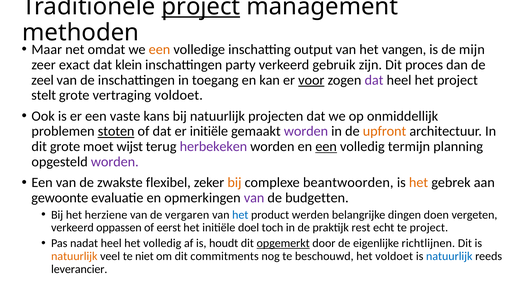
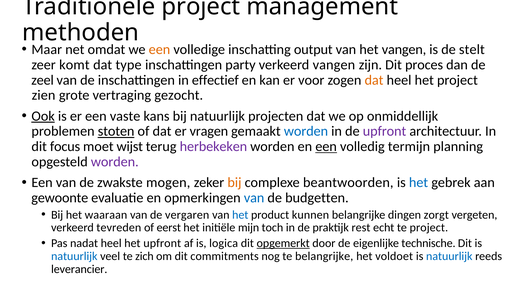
project at (201, 7) underline: present -> none
mijn: mijn -> stelt
exact: exact -> komt
klein: klein -> type
verkeerd gebruik: gebruik -> vangen
toegang: toegang -> effectief
voor underline: present -> none
dat at (374, 80) colour: purple -> orange
stelt: stelt -> zien
vertraging voldoet: voldoet -> gezocht
Ook underline: none -> present
er initiële: initiële -> vragen
worden at (306, 131) colour: purple -> blue
upfront at (385, 131) colour: orange -> purple
dit grote: grote -> focus
flexibel: flexibel -> mogen
het at (419, 183) colour: orange -> blue
van at (254, 198) colour: purple -> blue
herziene: herziene -> waaraan
werden: werden -> kunnen
doen: doen -> zorgt
oppassen: oppassen -> tevreden
doel: doel -> mijn
het volledig: volledig -> upfront
houdt: houdt -> logica
richtlijnen: richtlijnen -> technische
natuurlijk at (74, 256) colour: orange -> blue
niet: niet -> zich
te beschouwd: beschouwd -> belangrijke
